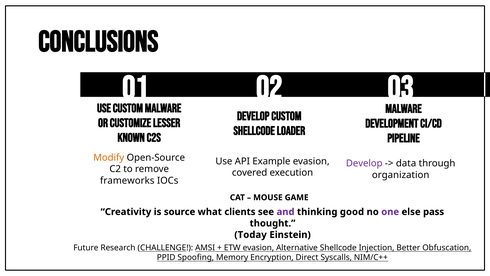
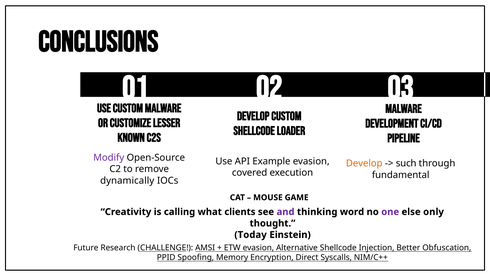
Modify colour: orange -> purple
Develop at (364, 163) colour: purple -> orange
data: data -> such
organization: organization -> fundamental
frameworks: frameworks -> dynamically
source: source -> calling
good: good -> word
pass: pass -> only
